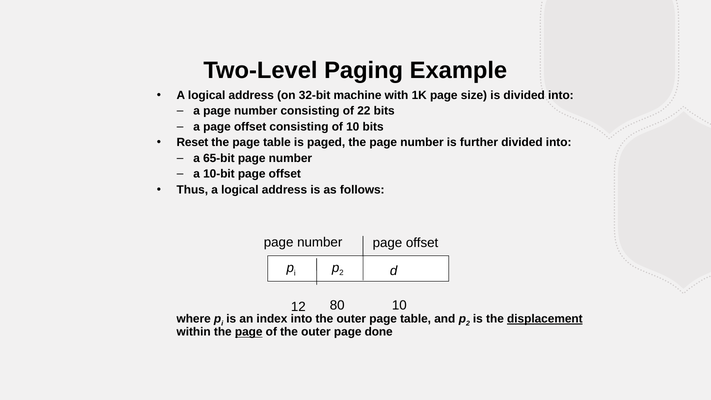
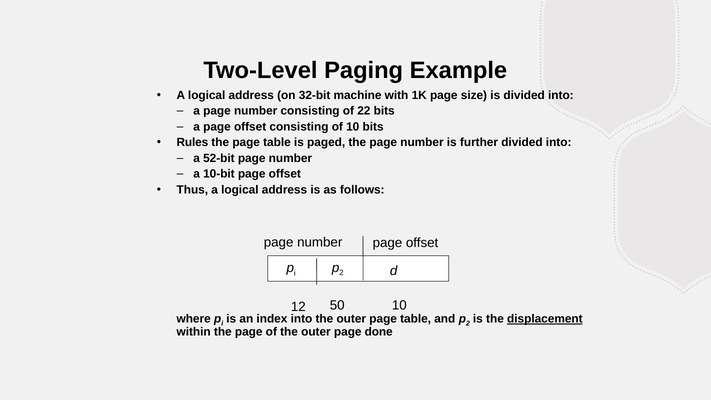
Reset: Reset -> Rules
65-bit: 65-bit -> 52-bit
80: 80 -> 50
page at (249, 332) underline: present -> none
